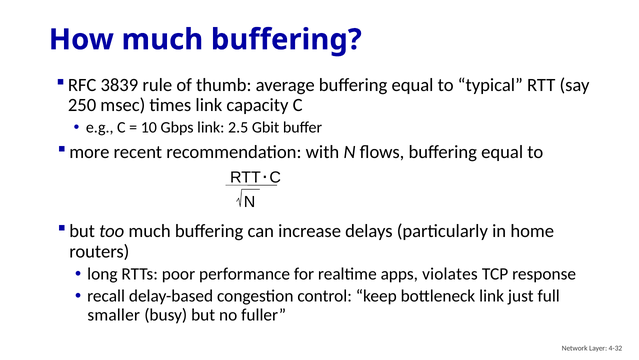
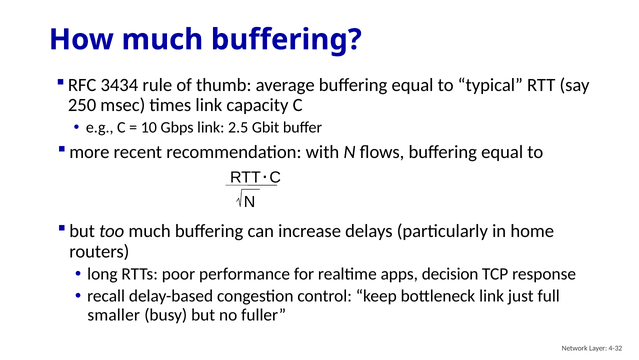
3839: 3839 -> 3434
violates: violates -> decision
